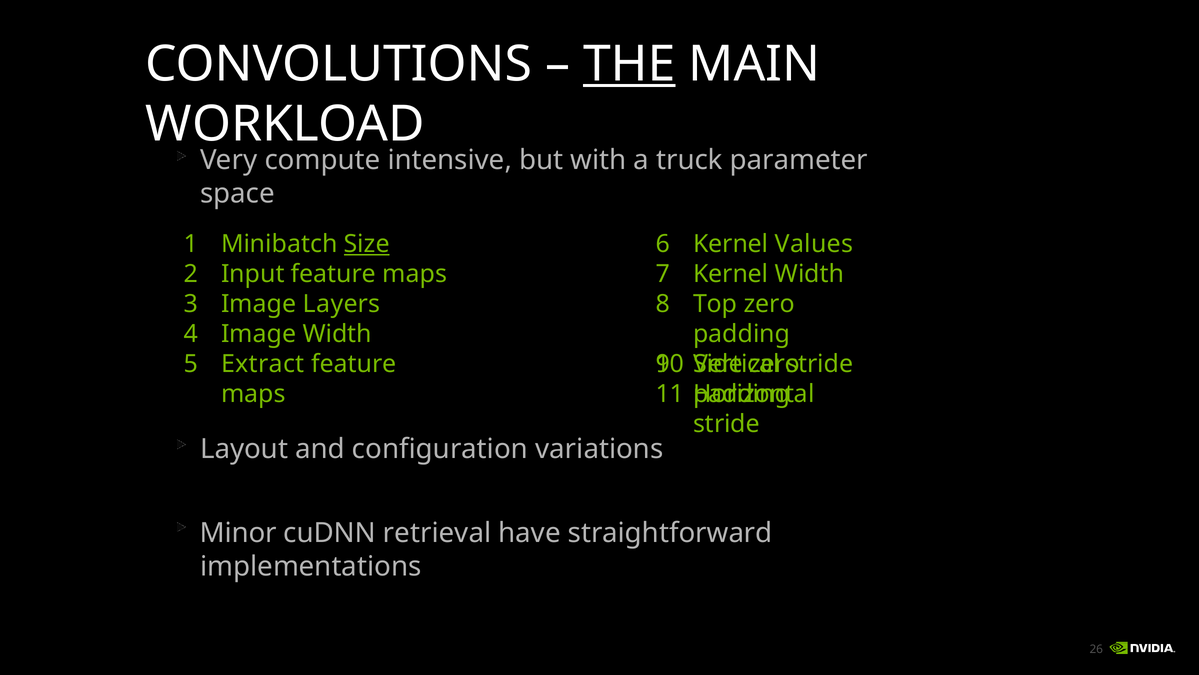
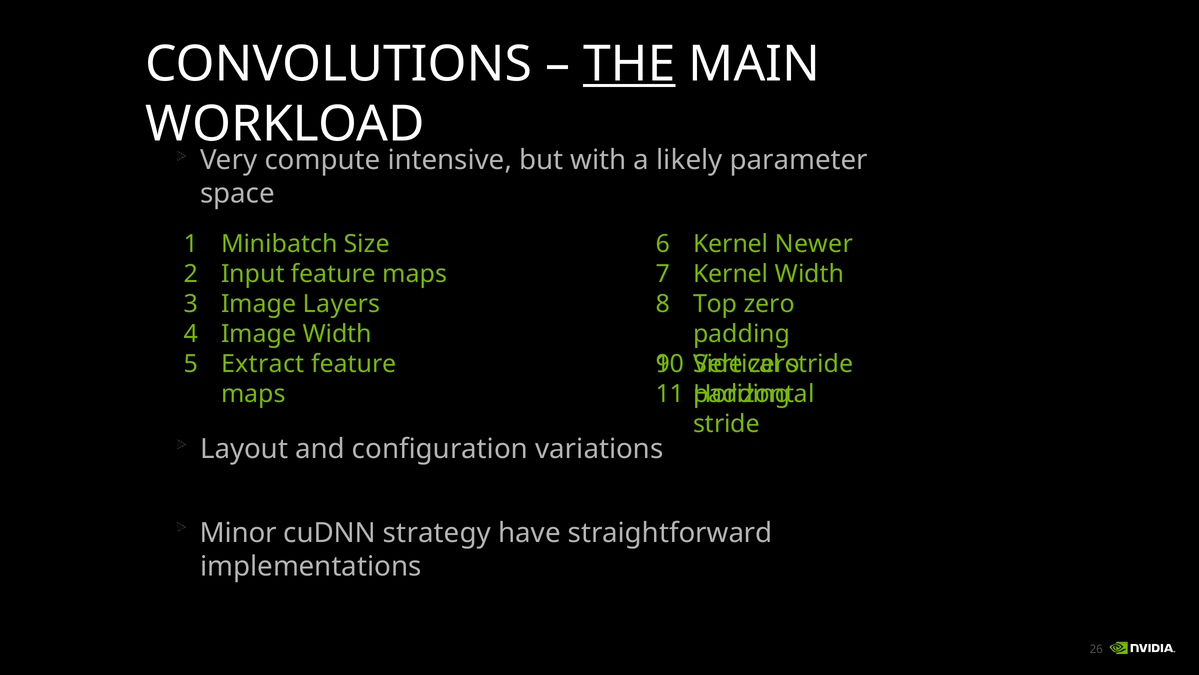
truck: truck -> likely
Size underline: present -> none
Values: Values -> Newer
retrieval: retrieval -> strategy
